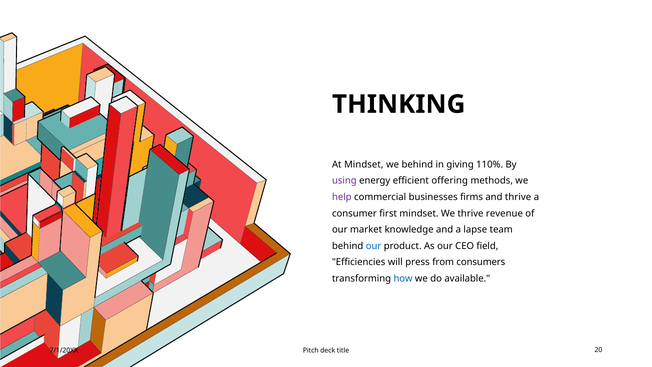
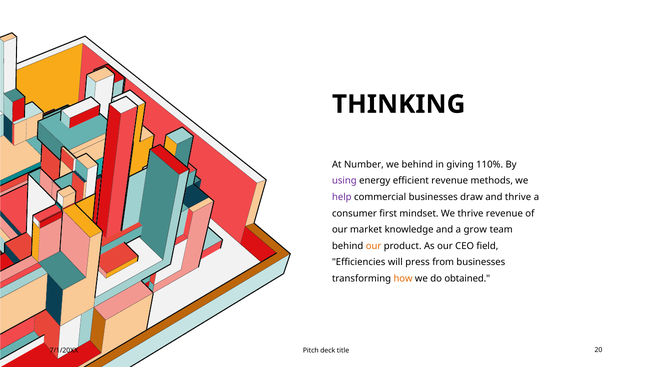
At Mindset: Mindset -> Number
efficient offering: offering -> revenue
firms: firms -> draw
lapse: lapse -> grow
our at (374, 246) colour: blue -> orange
from consumers: consumers -> businesses
how colour: blue -> orange
available: available -> obtained
